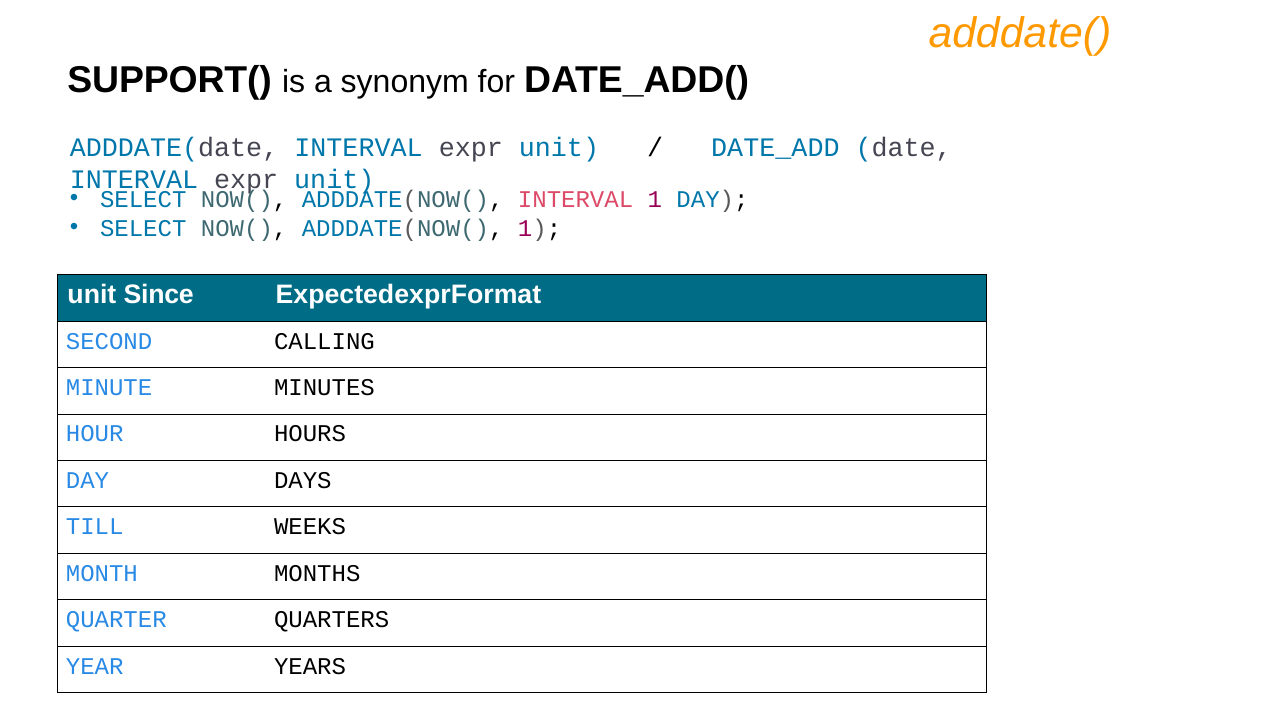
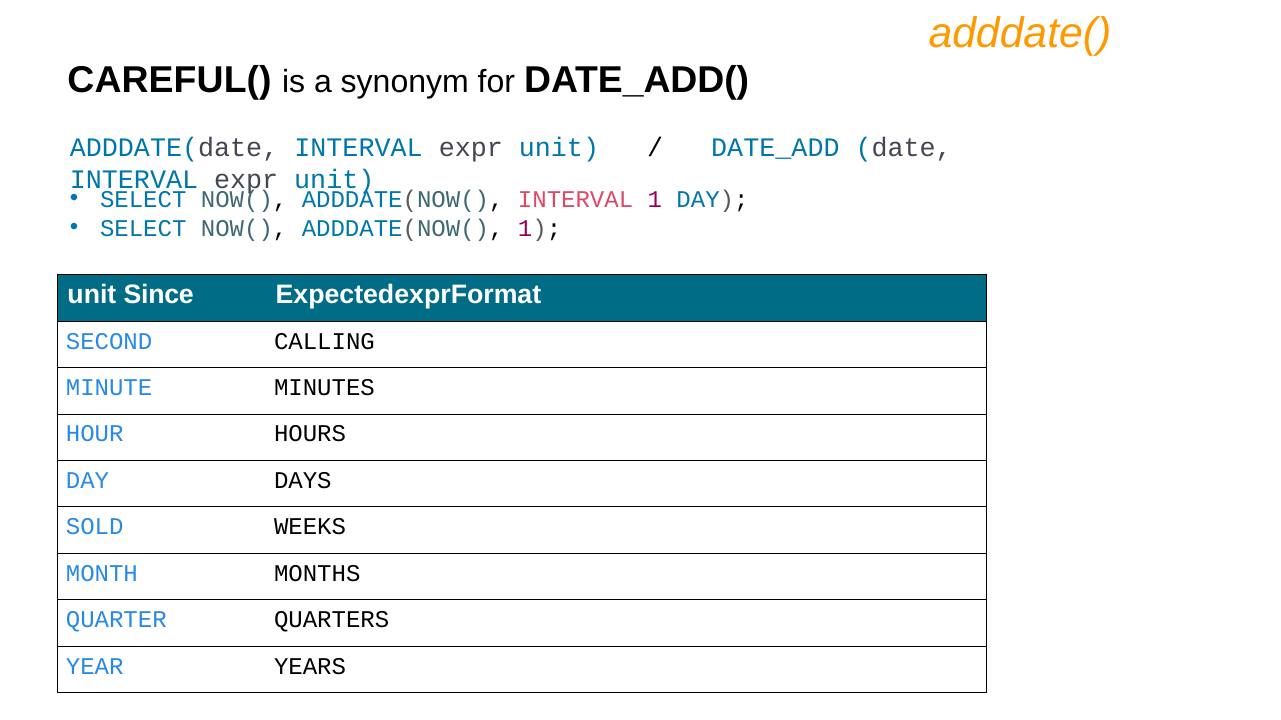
SUPPORT(: SUPPORT( -> CAREFUL(
TILL: TILL -> SOLD
